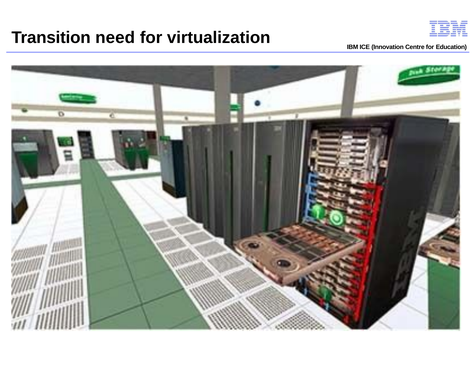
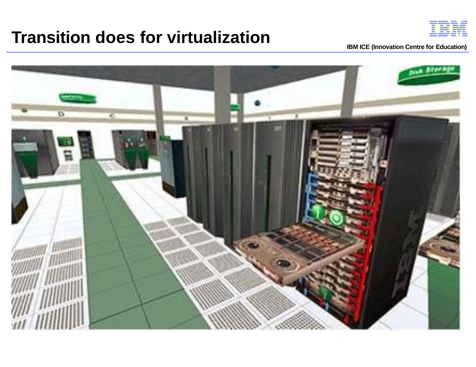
need: need -> does
